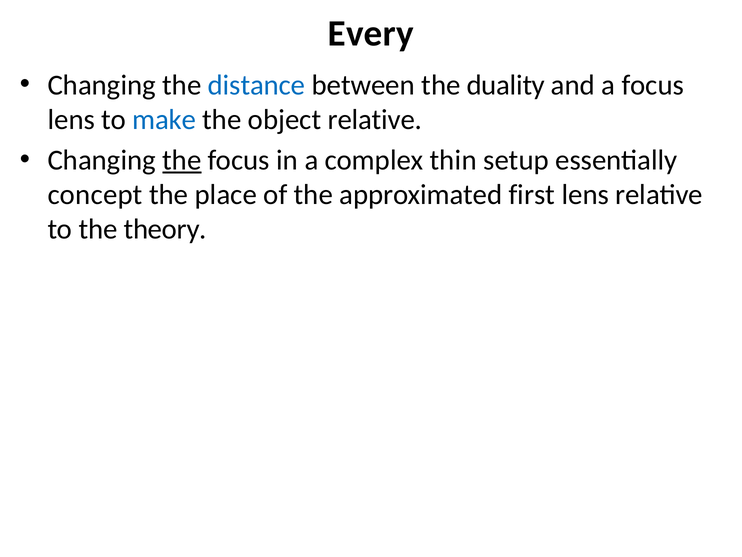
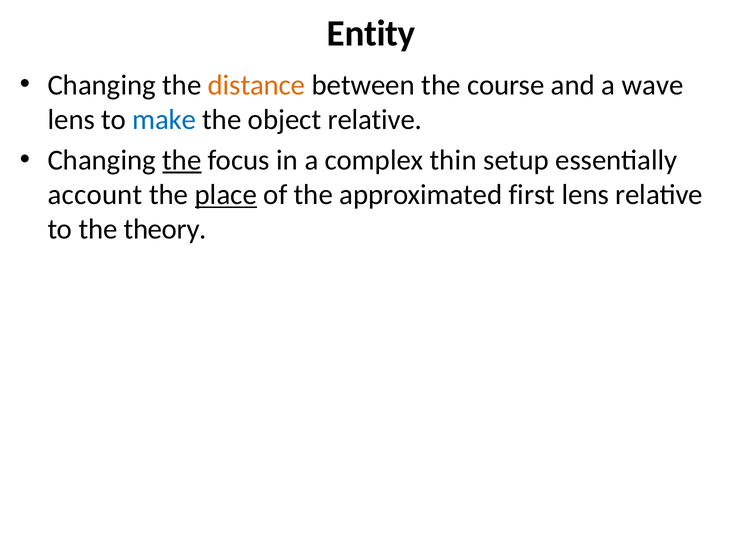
Every: Every -> Entity
distance colour: blue -> orange
duality: duality -> course
a focus: focus -> wave
concept: concept -> account
place underline: none -> present
